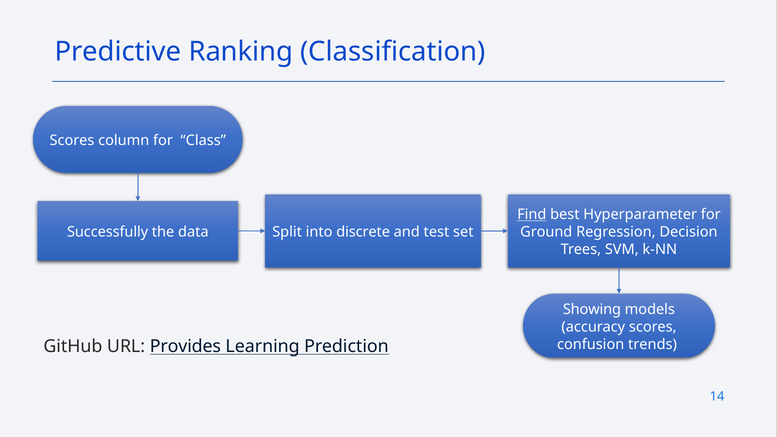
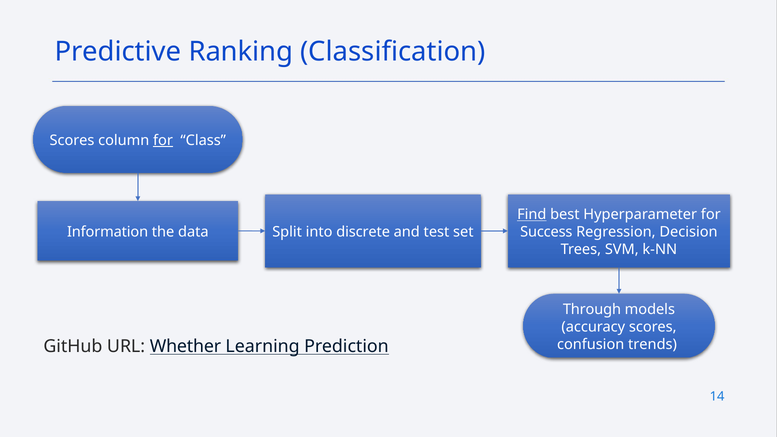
for at (163, 140) underline: none -> present
Successfully: Successfully -> Information
Ground: Ground -> Success
Showing: Showing -> Through
Provides: Provides -> Whether
